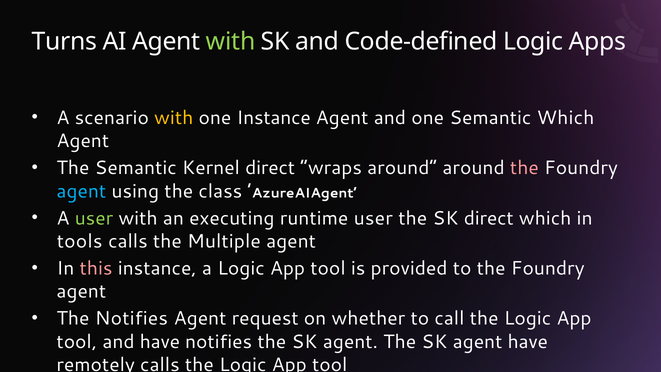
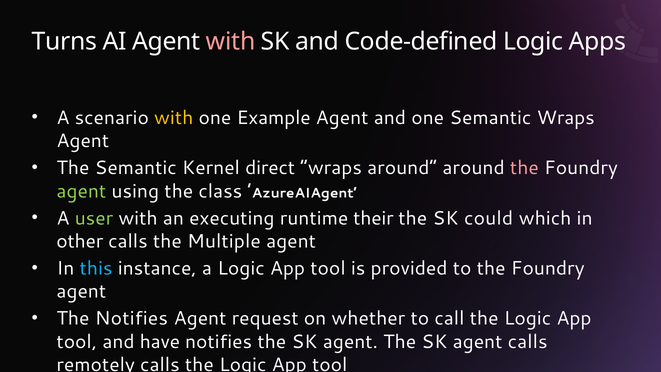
with at (231, 41) colour: light green -> pink
one Instance: Instance -> Example
Semantic Which: Which -> Wraps
agent at (81, 191) colour: light blue -> light green
runtime user: user -> their
SK direct: direct -> could
tools: tools -> other
this colour: pink -> light blue
agent have: have -> calls
